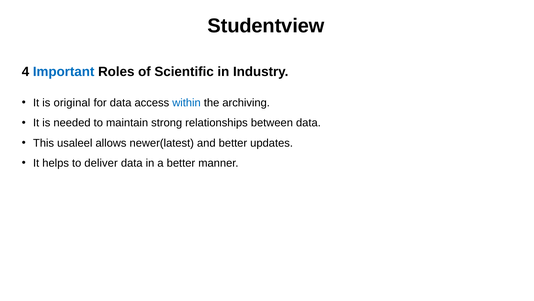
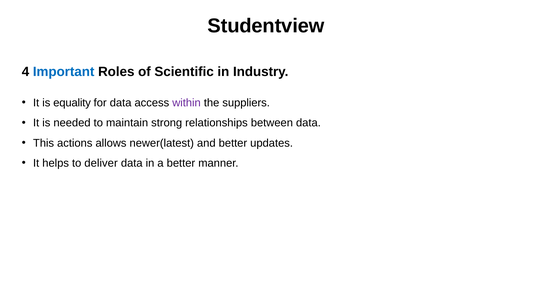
original: original -> equality
within colour: blue -> purple
archiving: archiving -> suppliers
usaleel: usaleel -> actions
